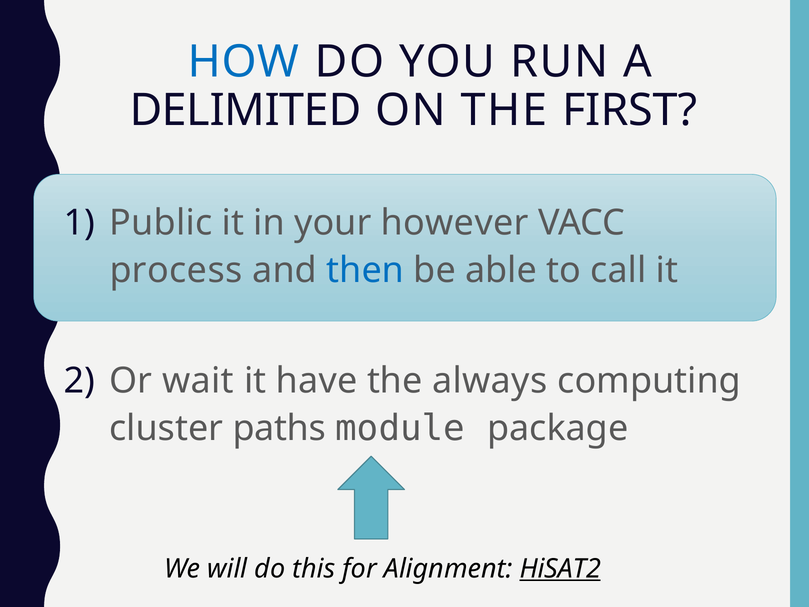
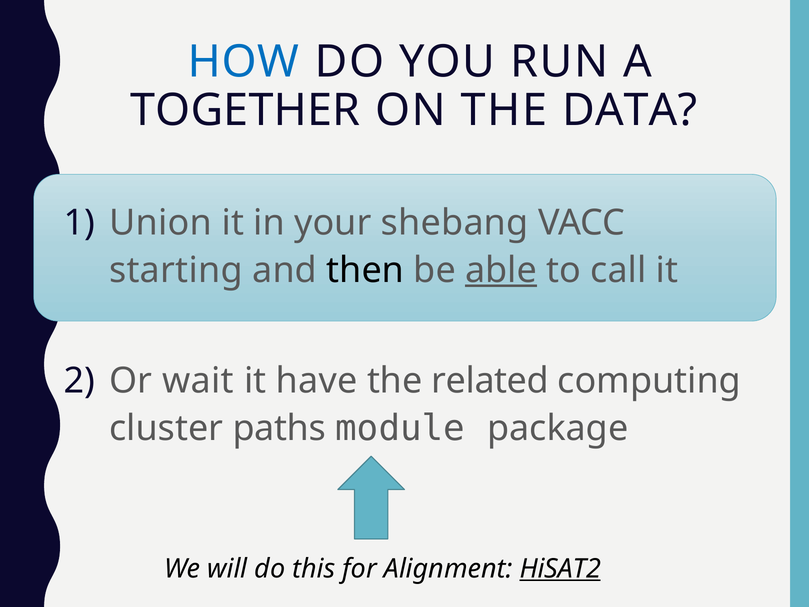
DELIMITED: DELIMITED -> TOGETHER
FIRST: FIRST -> DATA
Public: Public -> Union
however: however -> shebang
process: process -> starting
then colour: blue -> black
able underline: none -> present
always: always -> related
